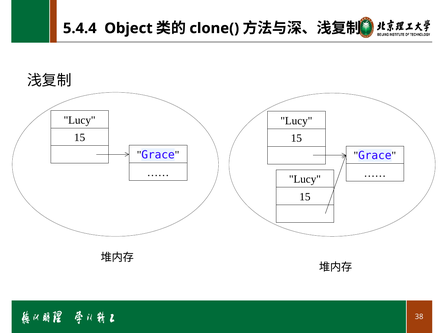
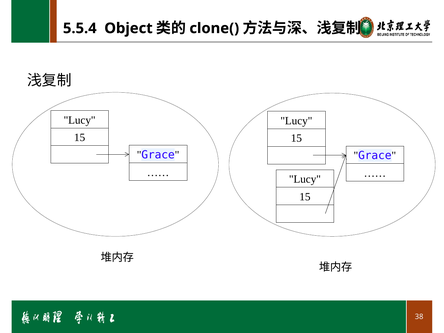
5.4.4: 5.4.4 -> 5.5.4
